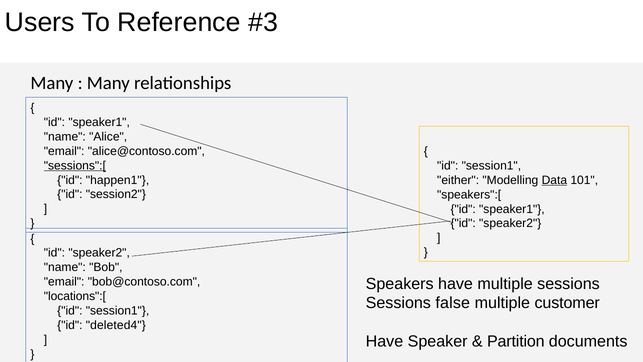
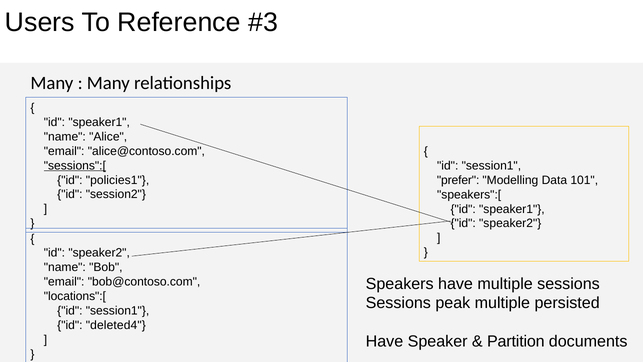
happen1: happen1 -> policies1
either: either -> prefer
Data underline: present -> none
false: false -> peak
customer: customer -> persisted
